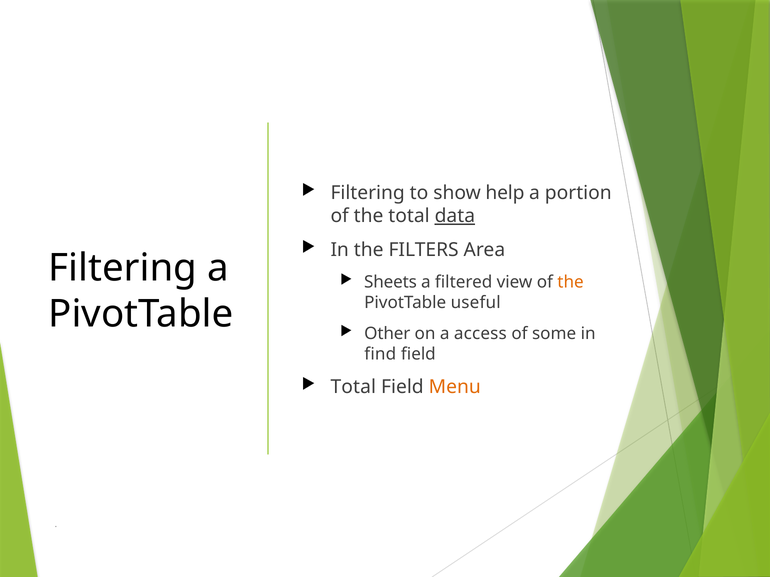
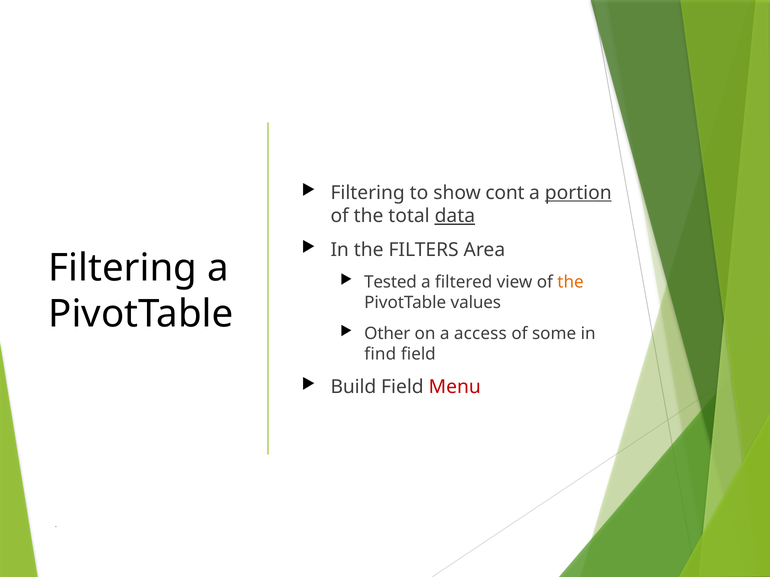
help: help -> cont
portion underline: none -> present
Sheets: Sheets -> Tested
useful: useful -> values
Total at (353, 387): Total -> Build
Menu colour: orange -> red
